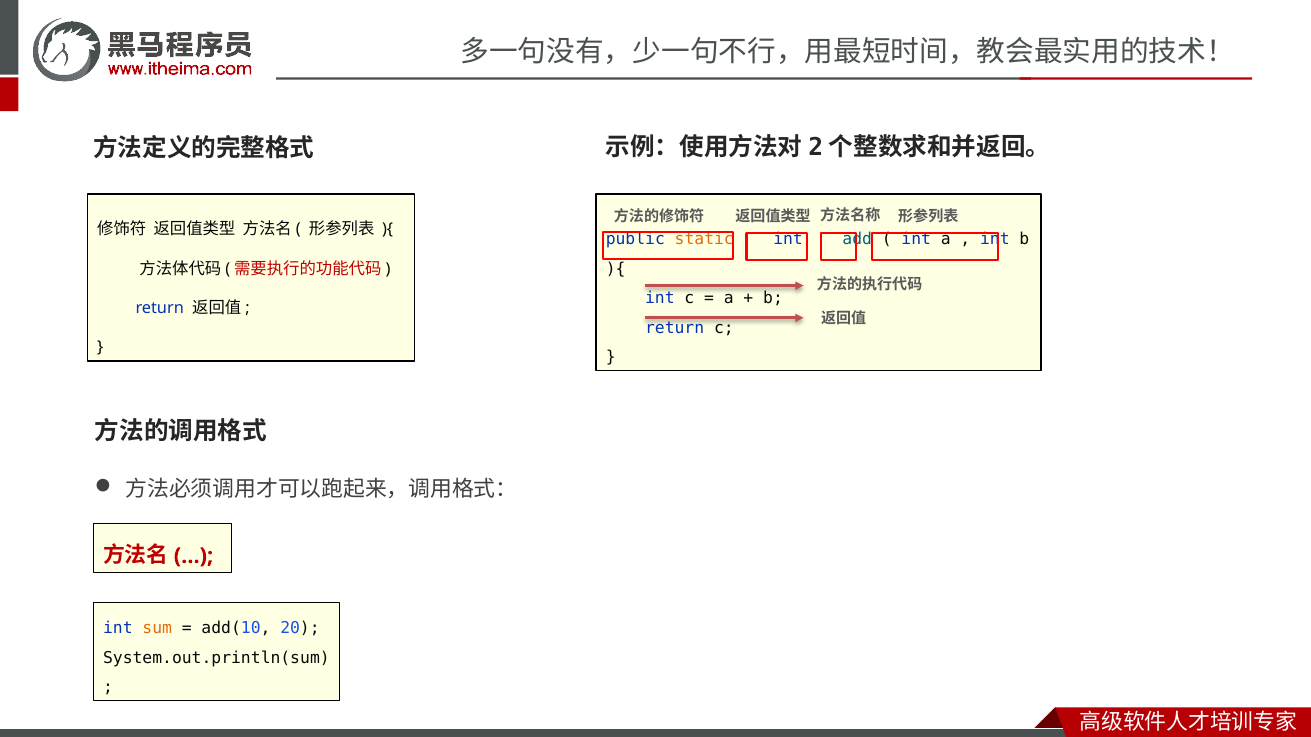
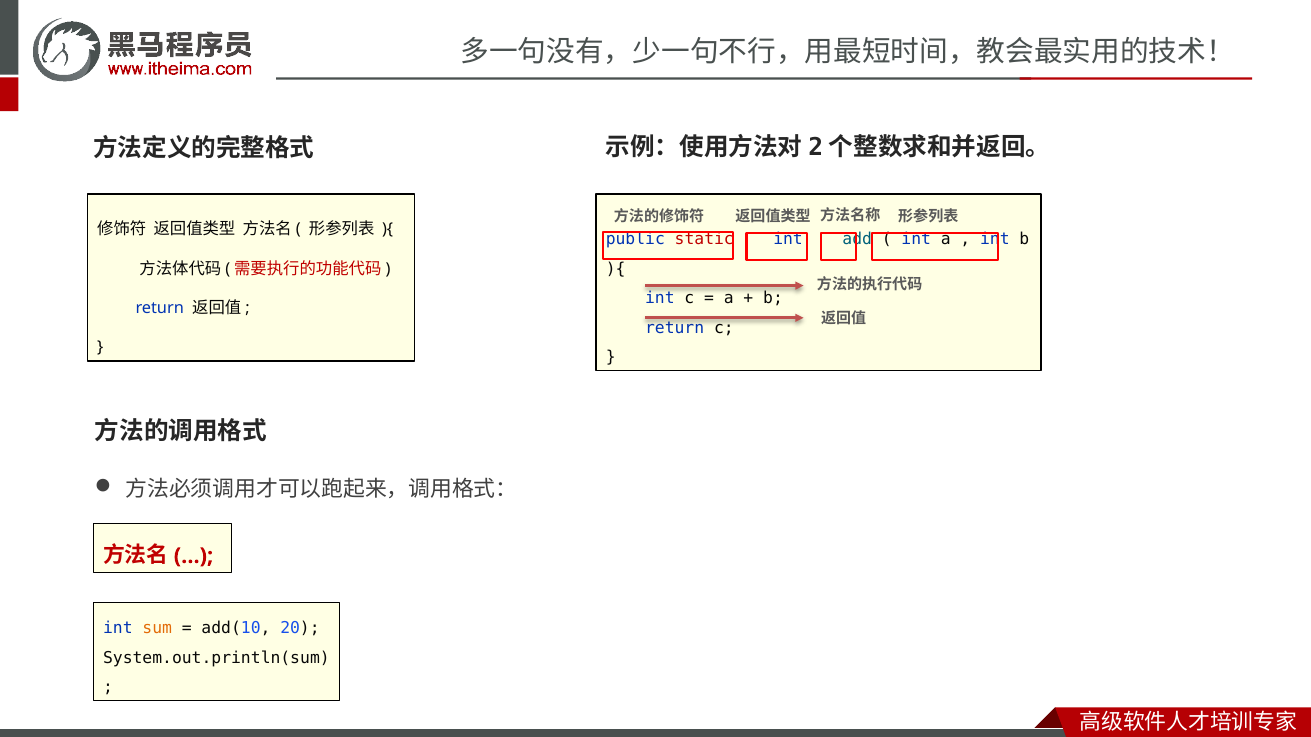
static colour: orange -> red
